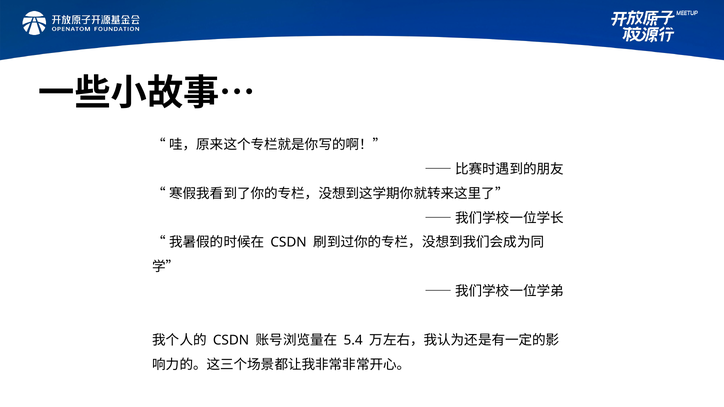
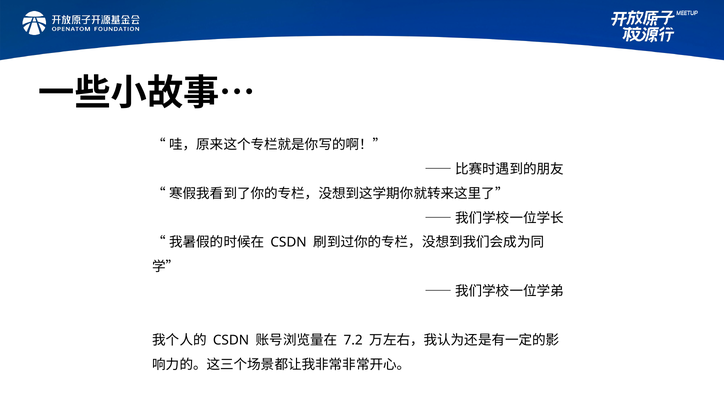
5.4: 5.4 -> 7.2
